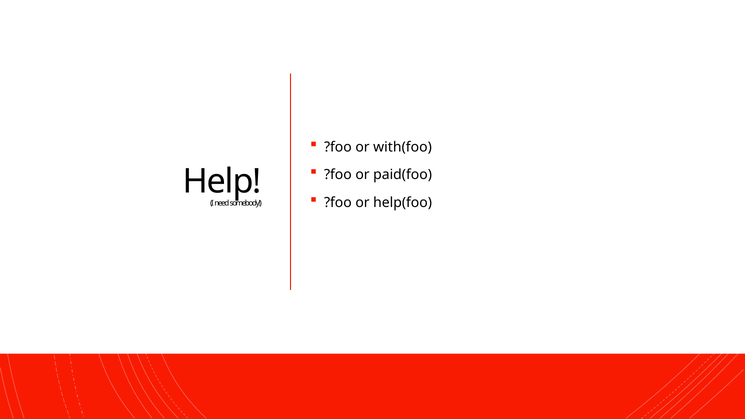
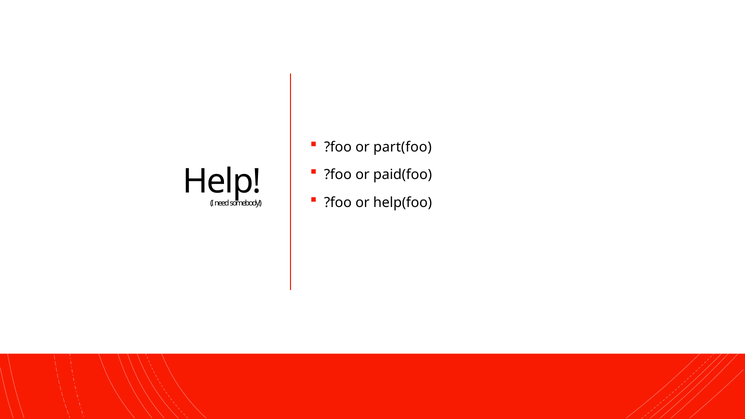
with(foo: with(foo -> part(foo
